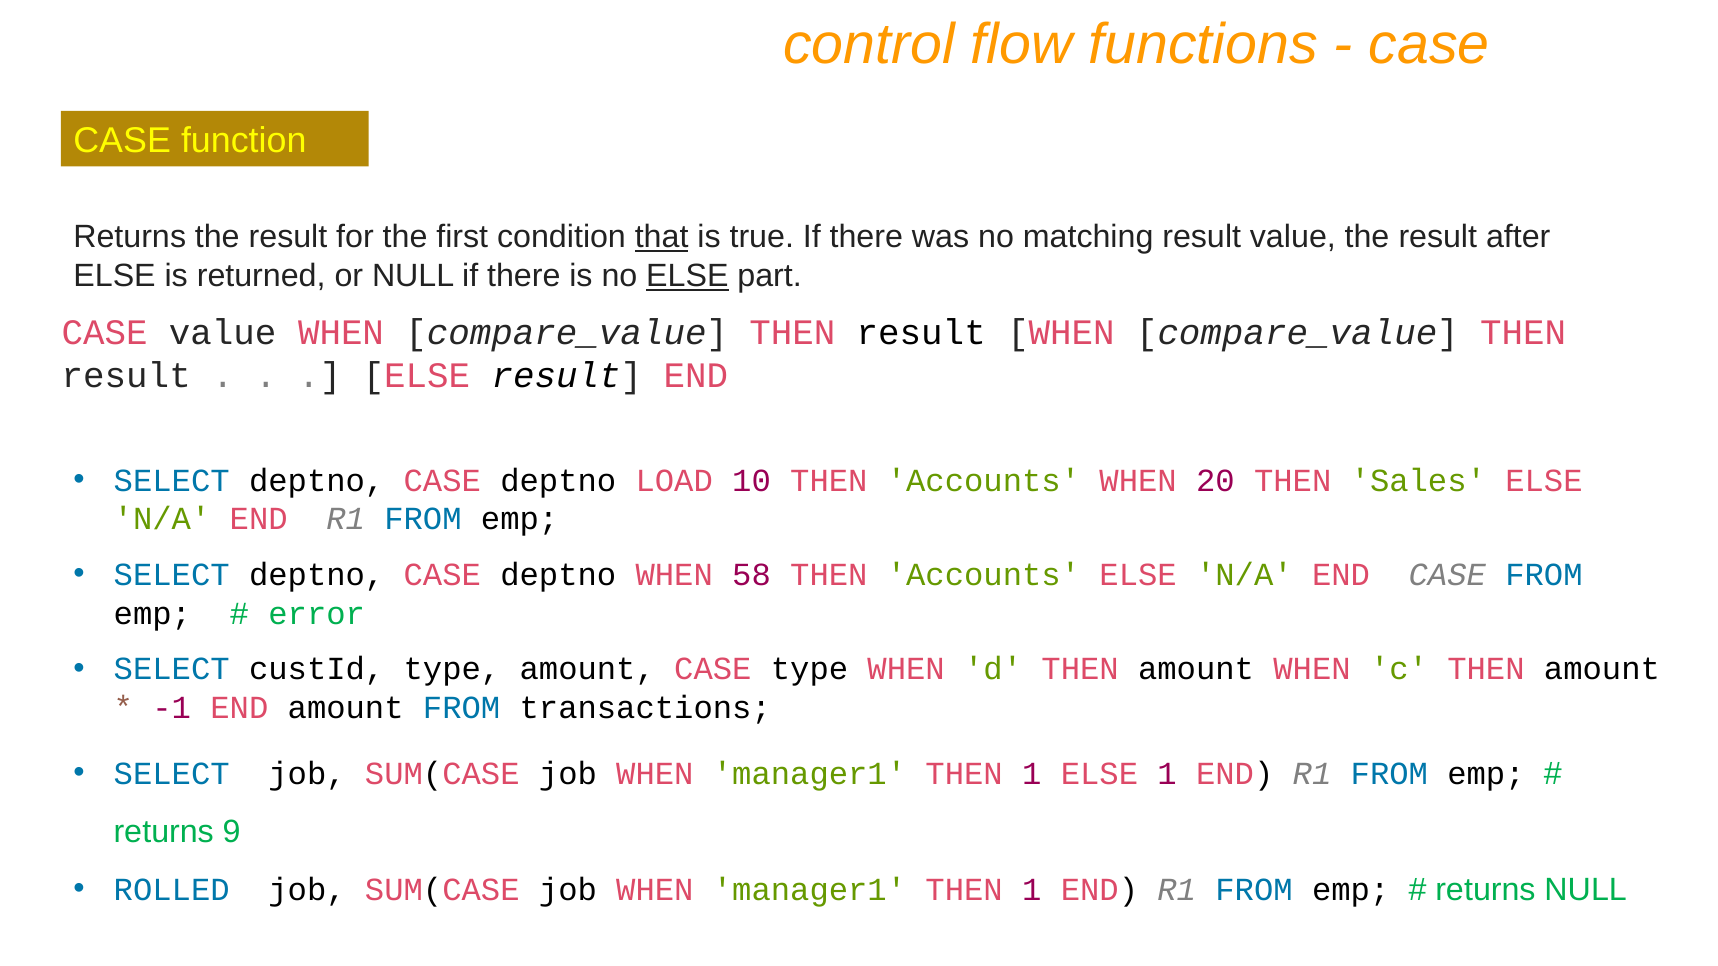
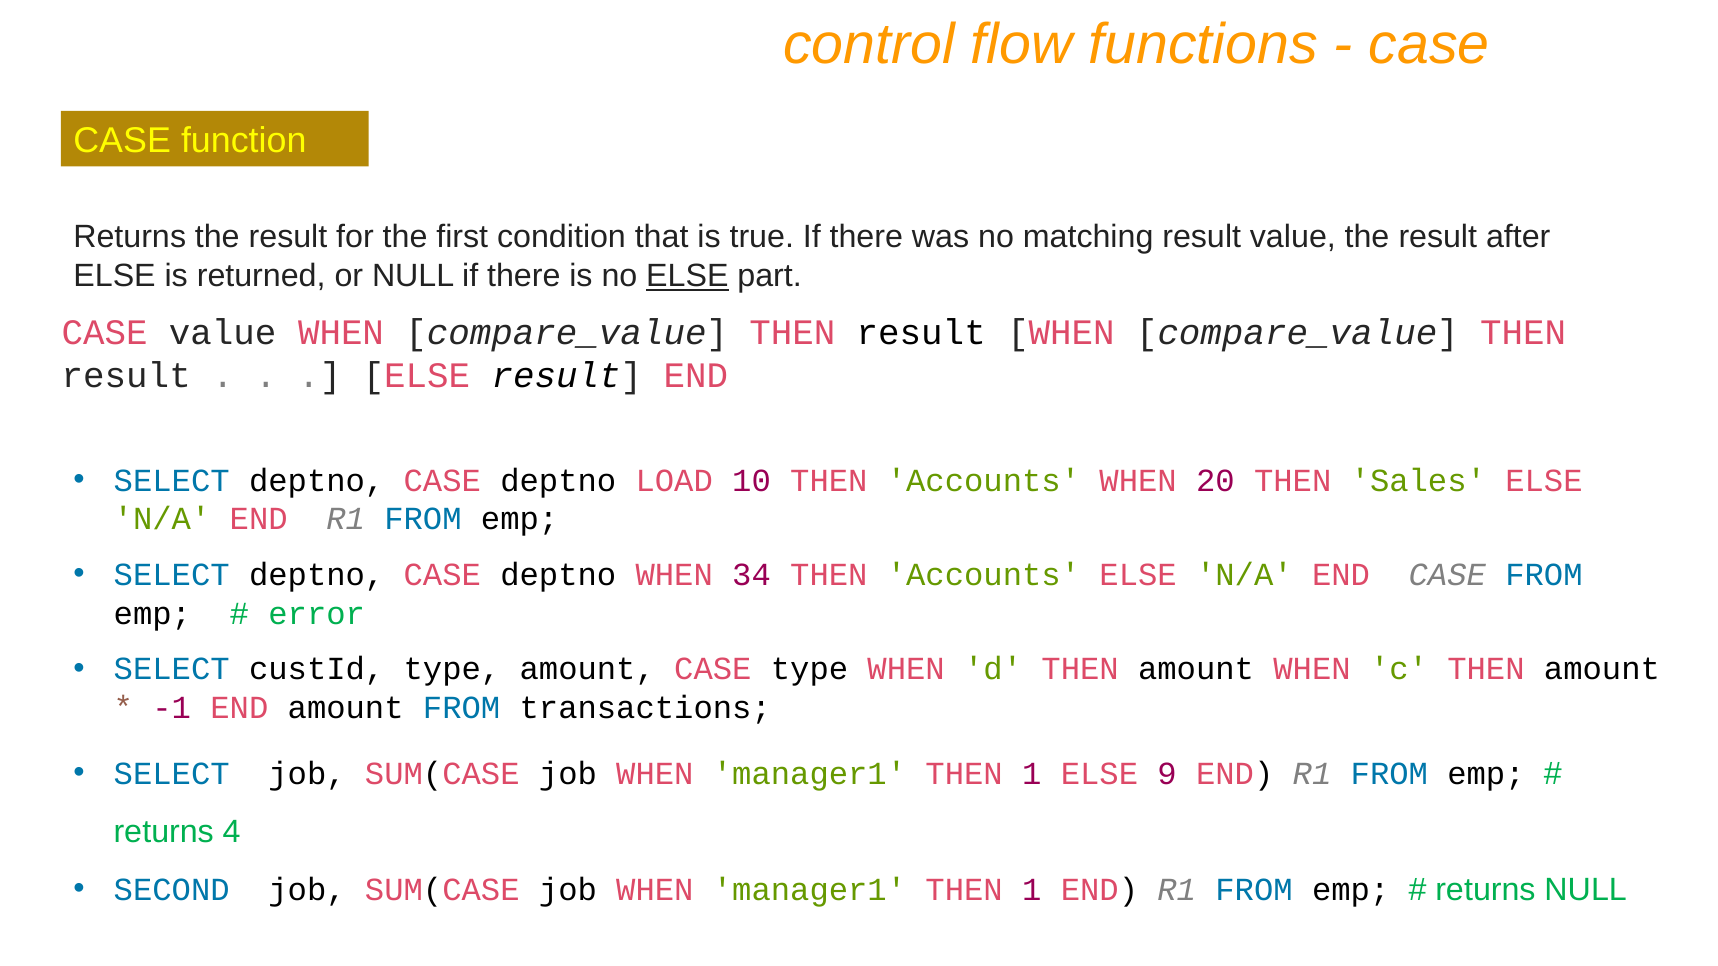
that underline: present -> none
58: 58 -> 34
ELSE 1: 1 -> 9
9: 9 -> 4
ROLLED: ROLLED -> SECOND
